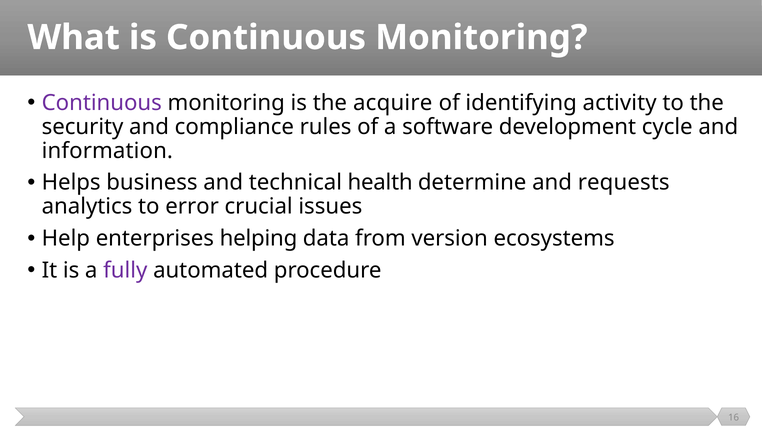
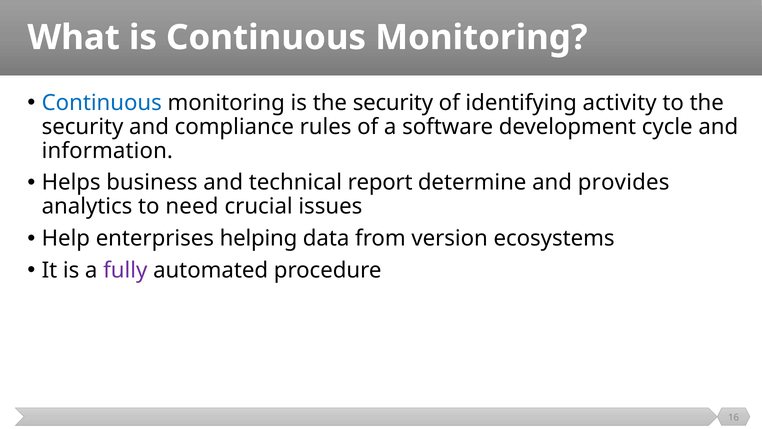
Continuous at (102, 103) colour: purple -> blue
is the acquire: acquire -> security
health: health -> report
requests: requests -> provides
error: error -> need
